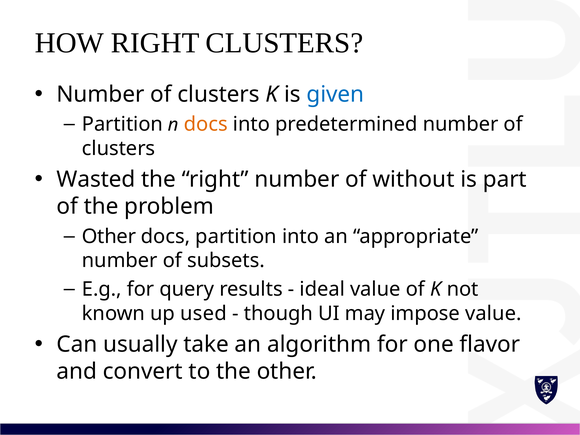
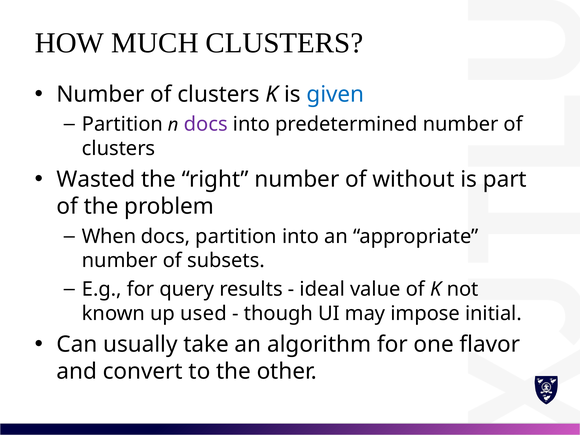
HOW RIGHT: RIGHT -> MUCH
docs at (206, 124) colour: orange -> purple
Other at (109, 236): Other -> When
impose value: value -> initial
